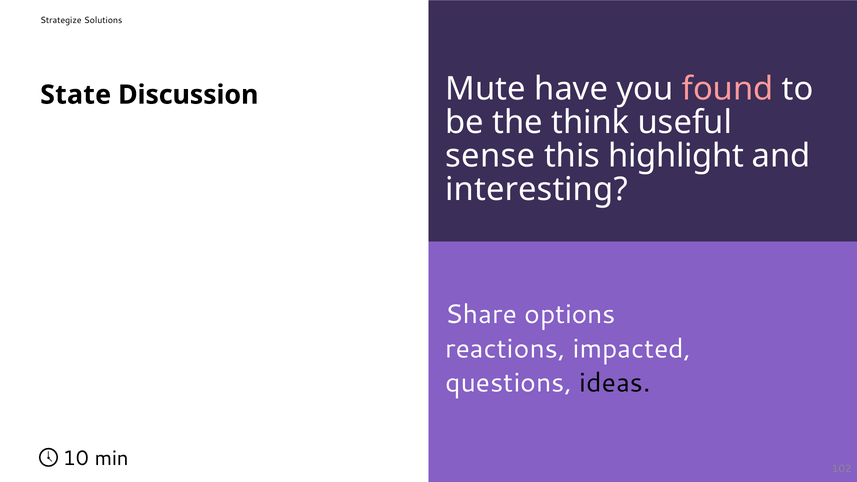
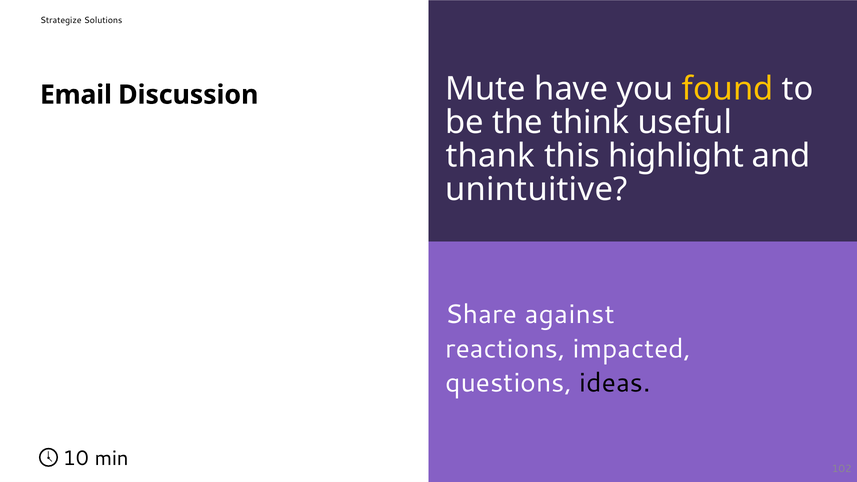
found colour: pink -> yellow
State: State -> Email
sense: sense -> thank
interesting: interesting -> unintuitive
options: options -> against
